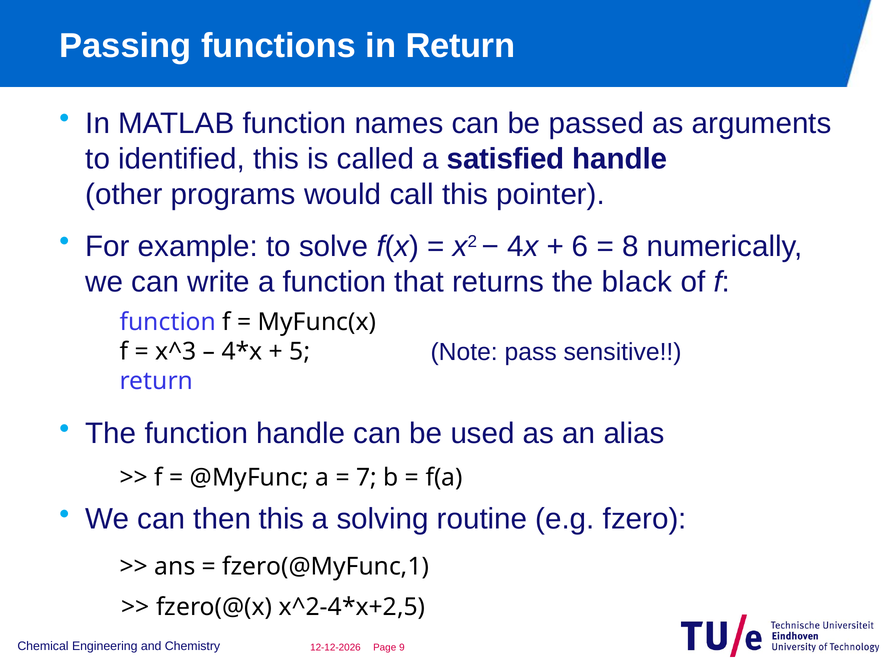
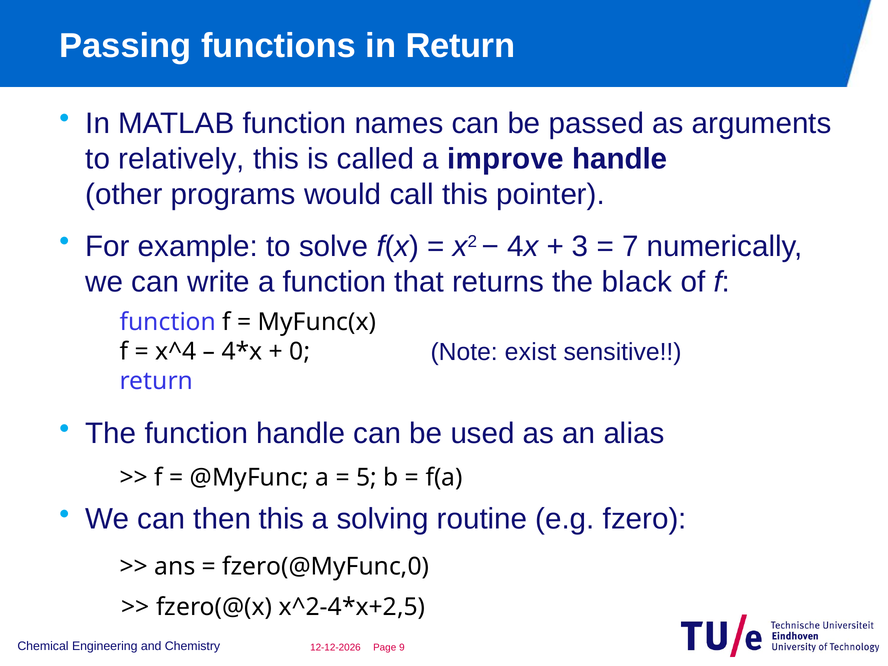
identified: identified -> relatively
satisfied: satisfied -> improve
6: 6 -> 3
8: 8 -> 7
pass: pass -> exist
x^3: x^3 -> x^4
5: 5 -> 0
7: 7 -> 5
fzero(@MyFunc,1: fzero(@MyFunc,1 -> fzero(@MyFunc,0
